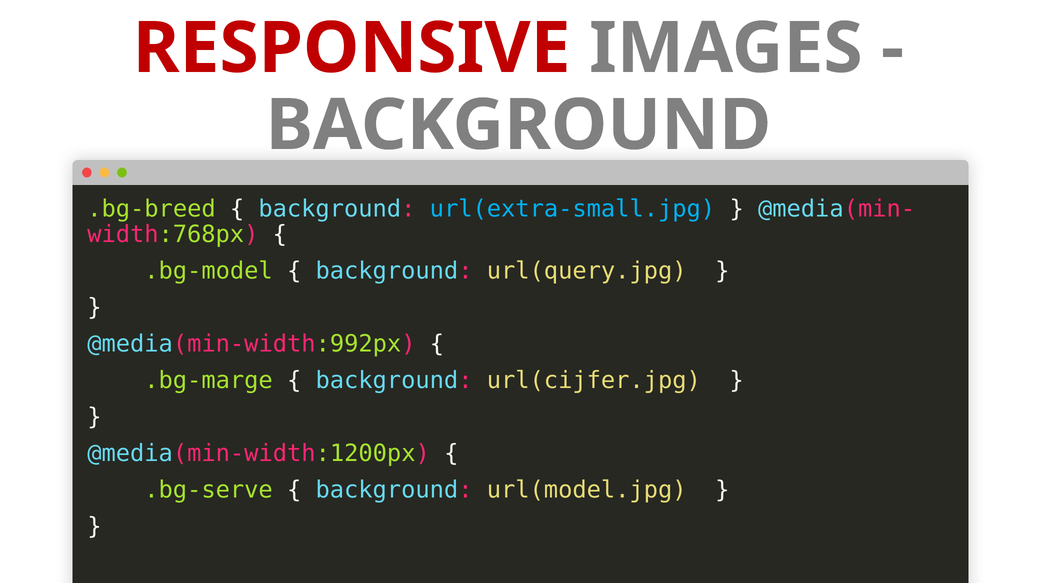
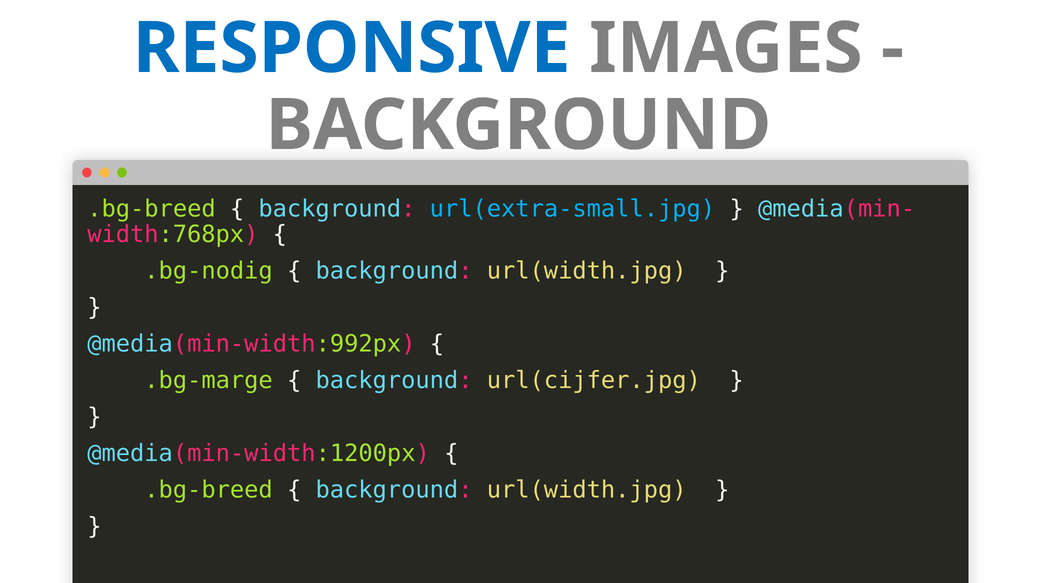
RESPONSIVE colour: red -> blue
.bg-model: .bg-model -> .bg-nodig
url(query.jpg at (587, 271): url(query.jpg -> url(width.jpg
.bg-serve at (209, 490): .bg-serve -> .bg-breed
url(model.jpg at (587, 490): url(model.jpg -> url(width.jpg
